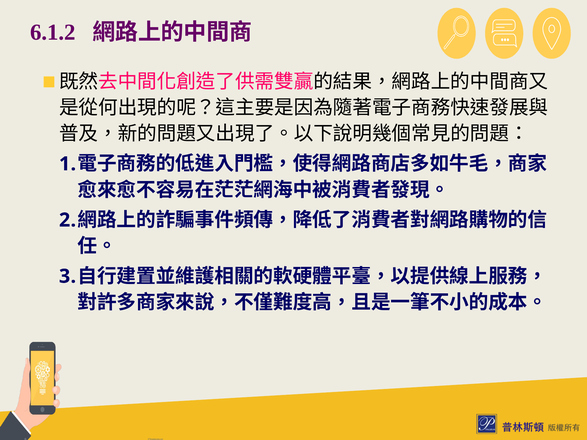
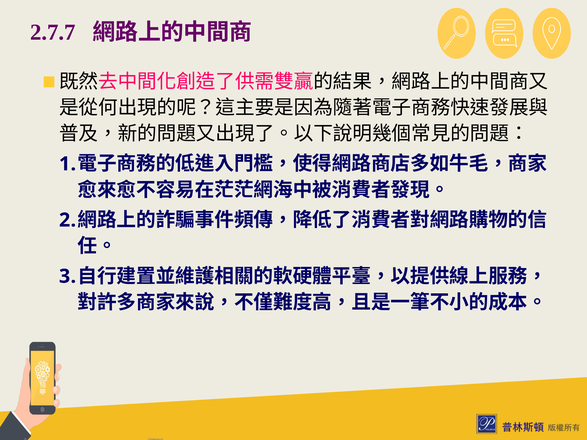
6.1.2: 6.1.2 -> 2.7.7
